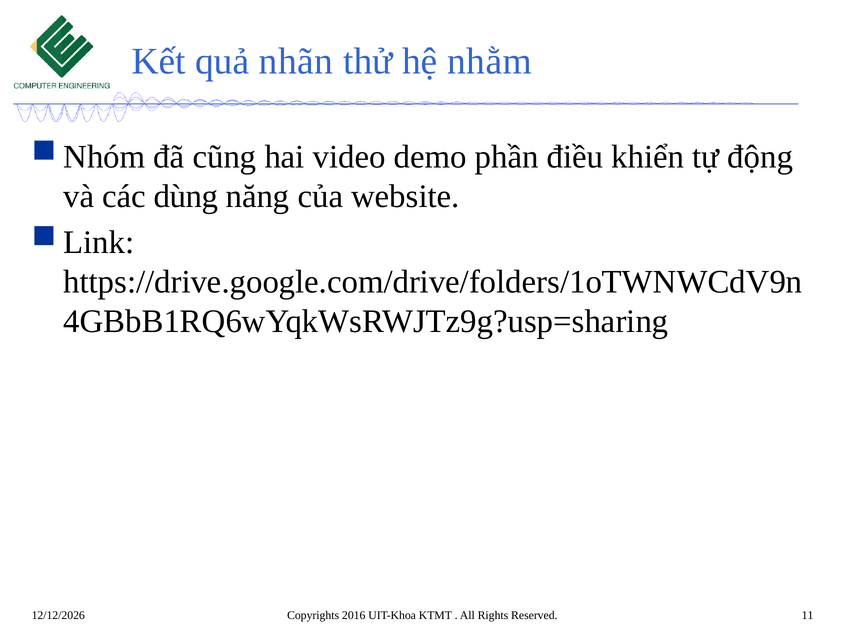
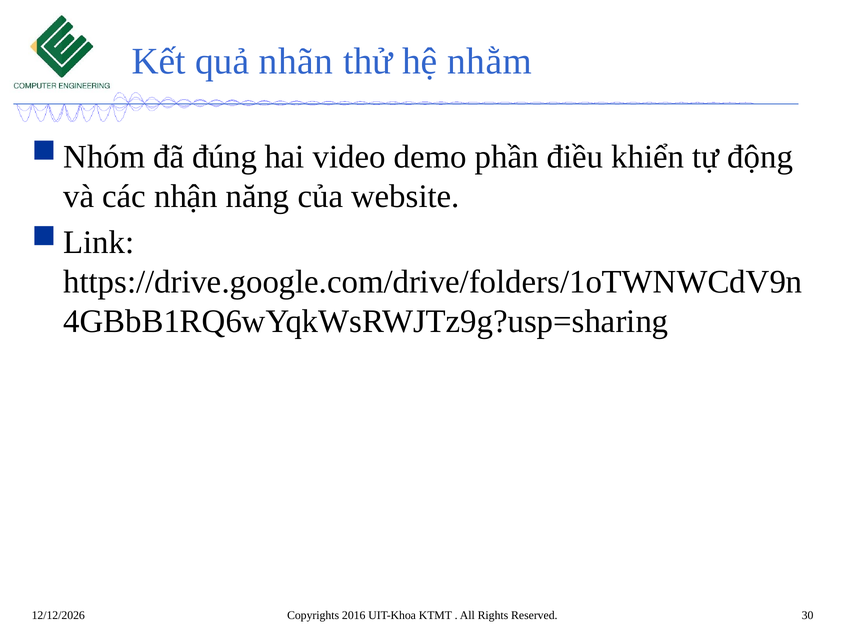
cũng: cũng -> đúng
dùng: dùng -> nhận
11: 11 -> 30
